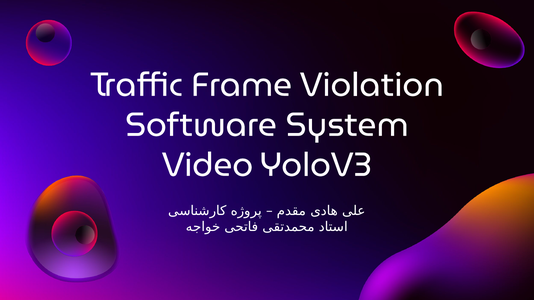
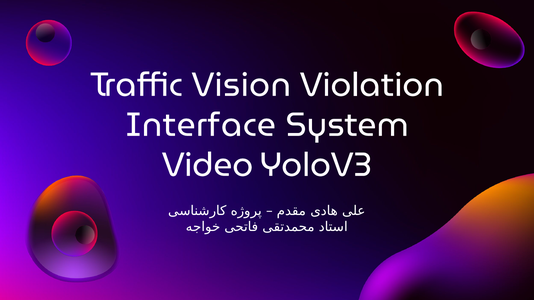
Frame: Frame -> Vision
Software: Software -> Interface
